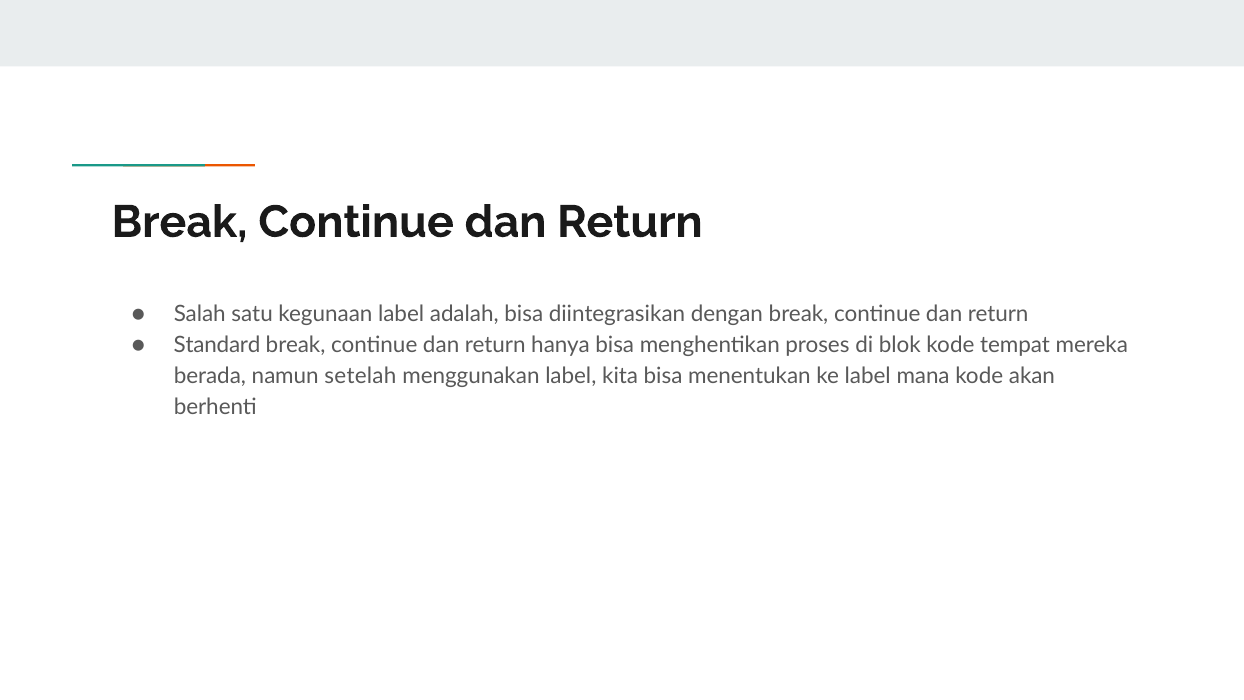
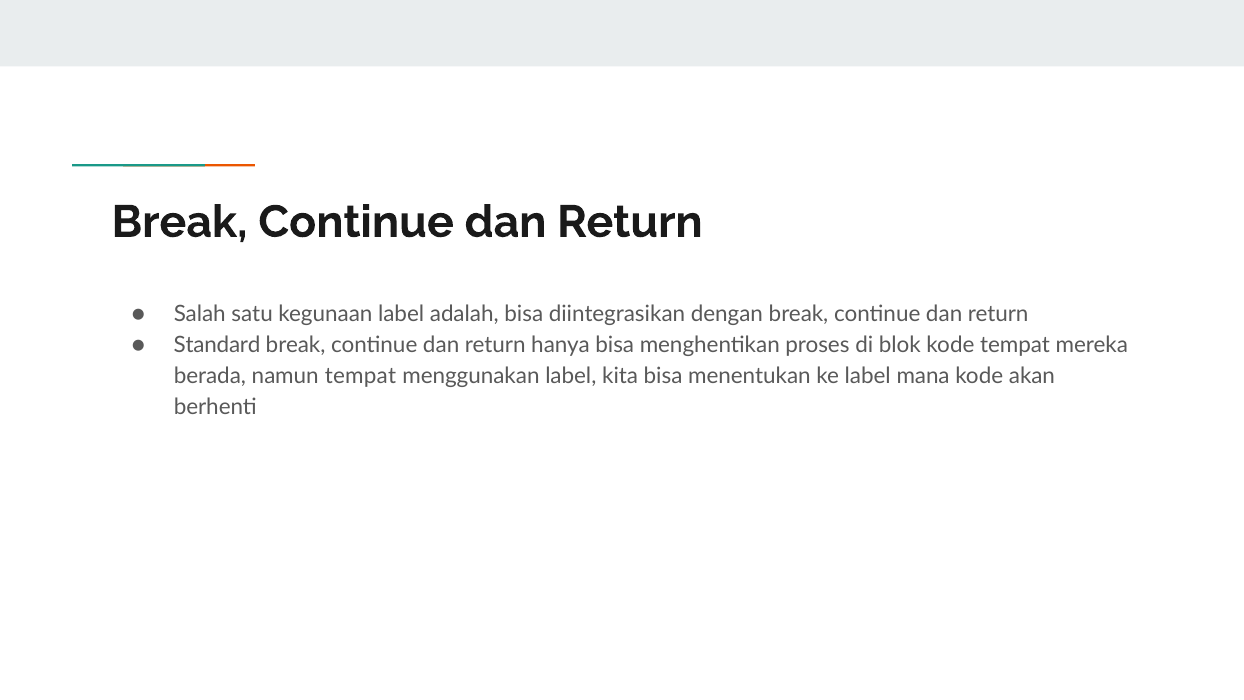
namun setelah: setelah -> tempat
